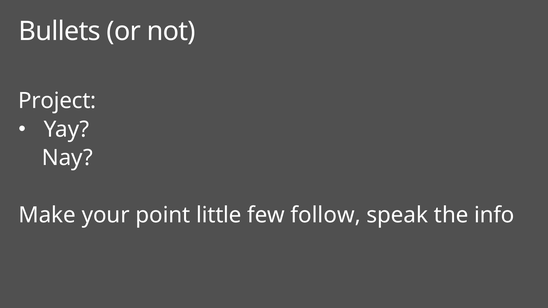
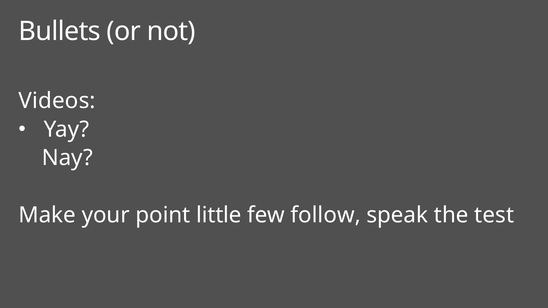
Project: Project -> Videos
info: info -> test
